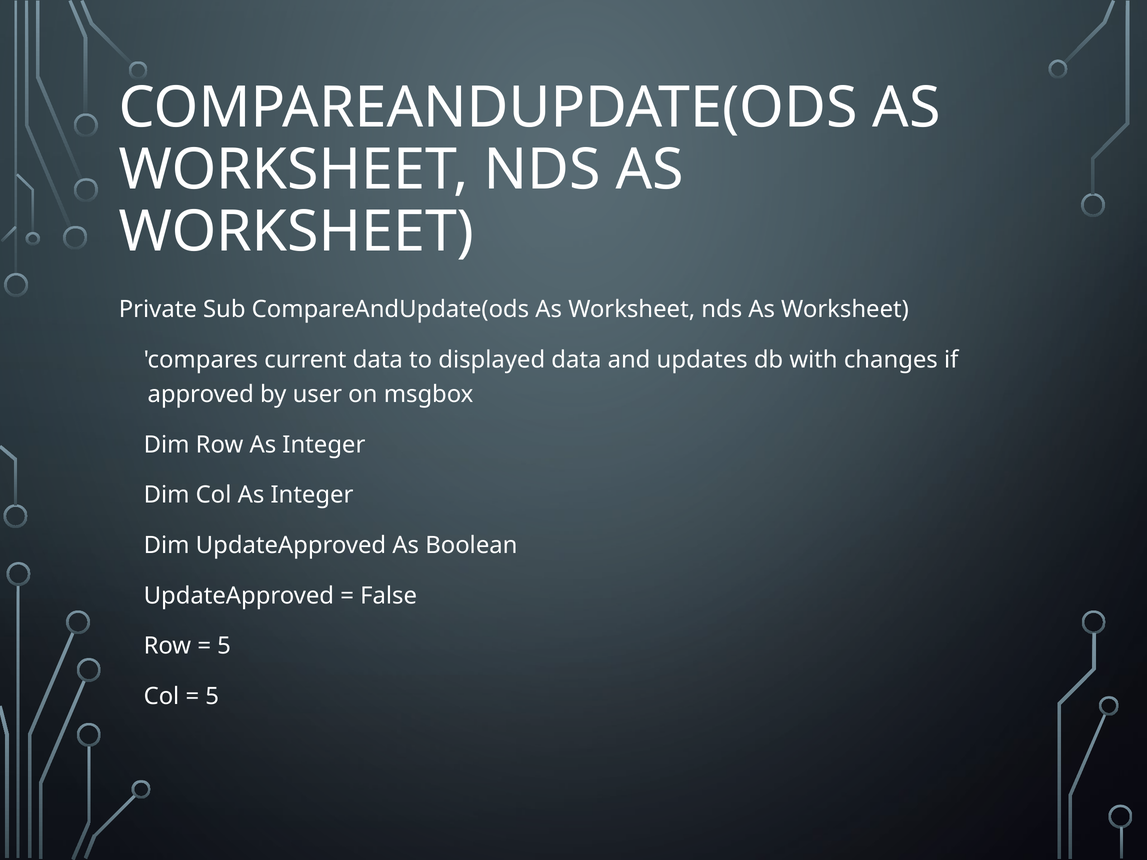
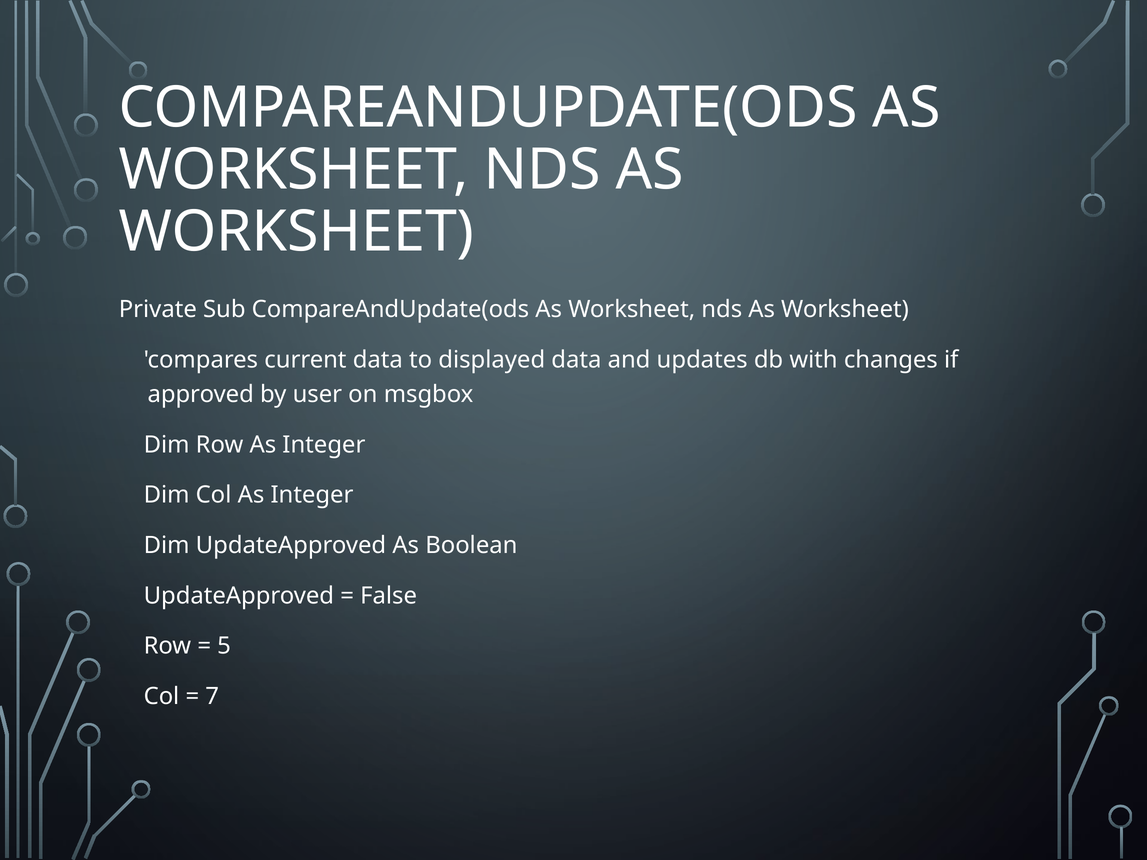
5 at (212, 697): 5 -> 7
